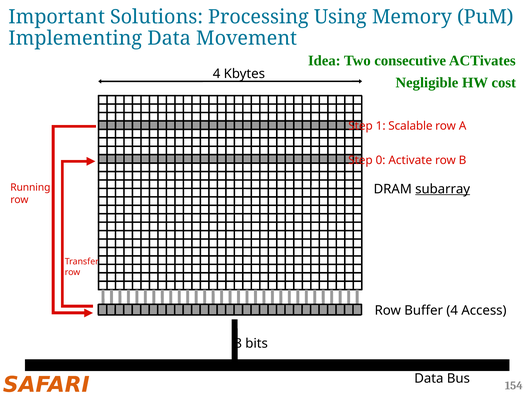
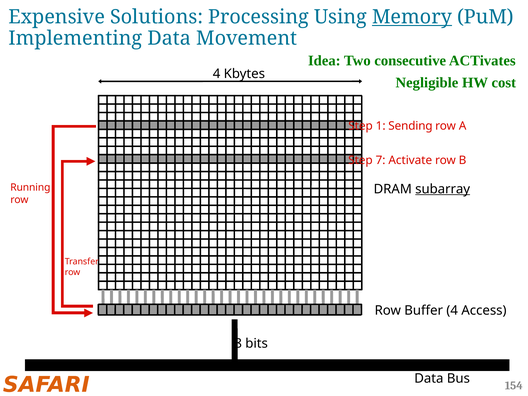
Important: Important -> Expensive
Memory underline: none -> present
Scalable: Scalable -> Sending
0: 0 -> 7
